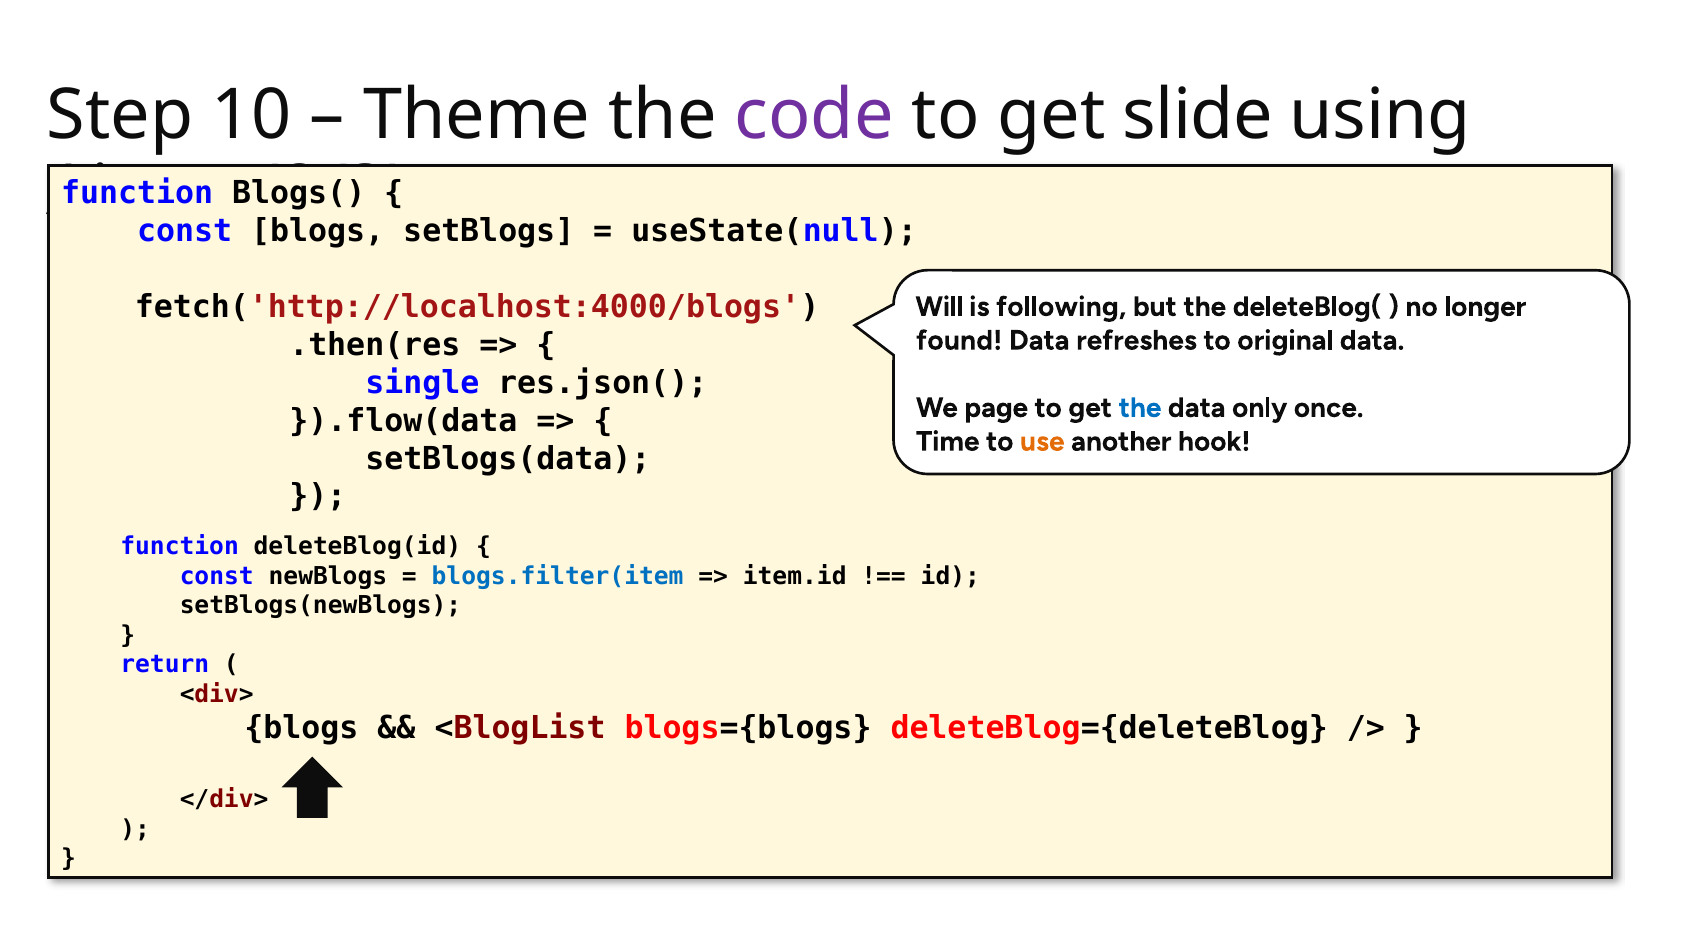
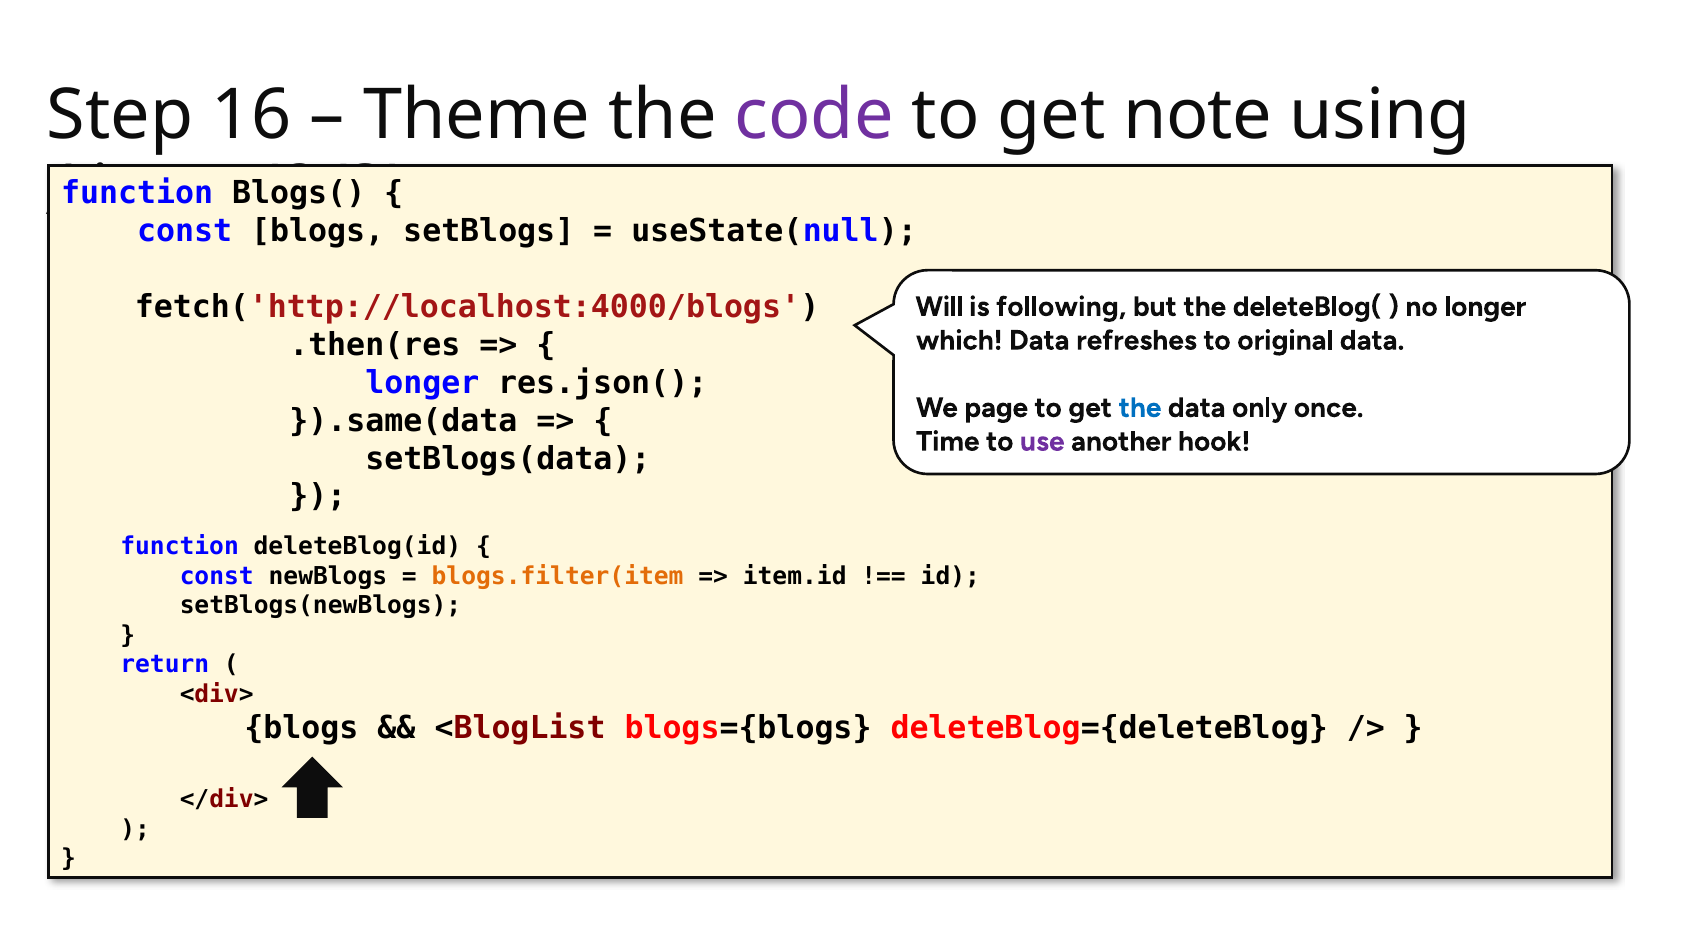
10: 10 -> 16
slide: slide -> note
found: found -> which
single at (422, 383): single -> longer
}).flow(data: }).flow(data -> }).same(data
use colour: orange -> purple
blogs.filter(item colour: blue -> orange
